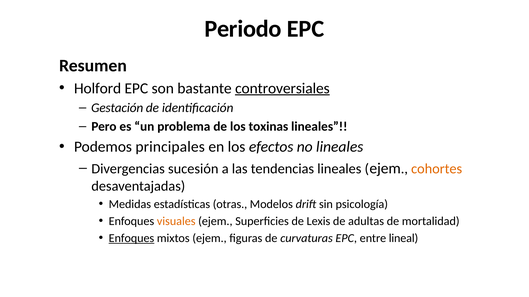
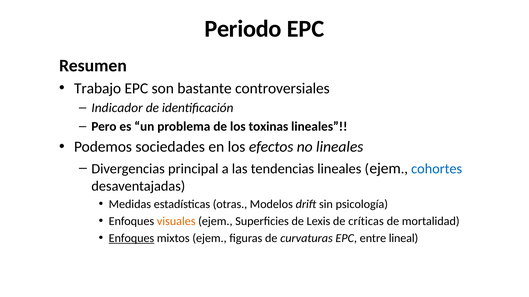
Holford: Holford -> Trabajo
controversiales underline: present -> none
Gestación: Gestación -> Indicador
principales: principales -> sociedades
sucesión: sucesión -> principal
cohortes colour: orange -> blue
adultas: adultas -> críticas
